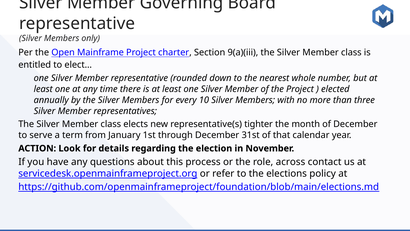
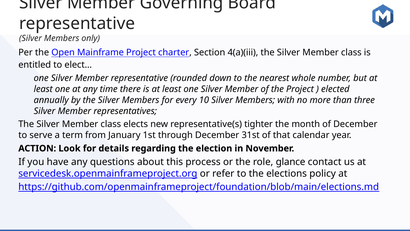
9(a)(iii: 9(a)(iii -> 4(a)(iii
across: across -> glance
